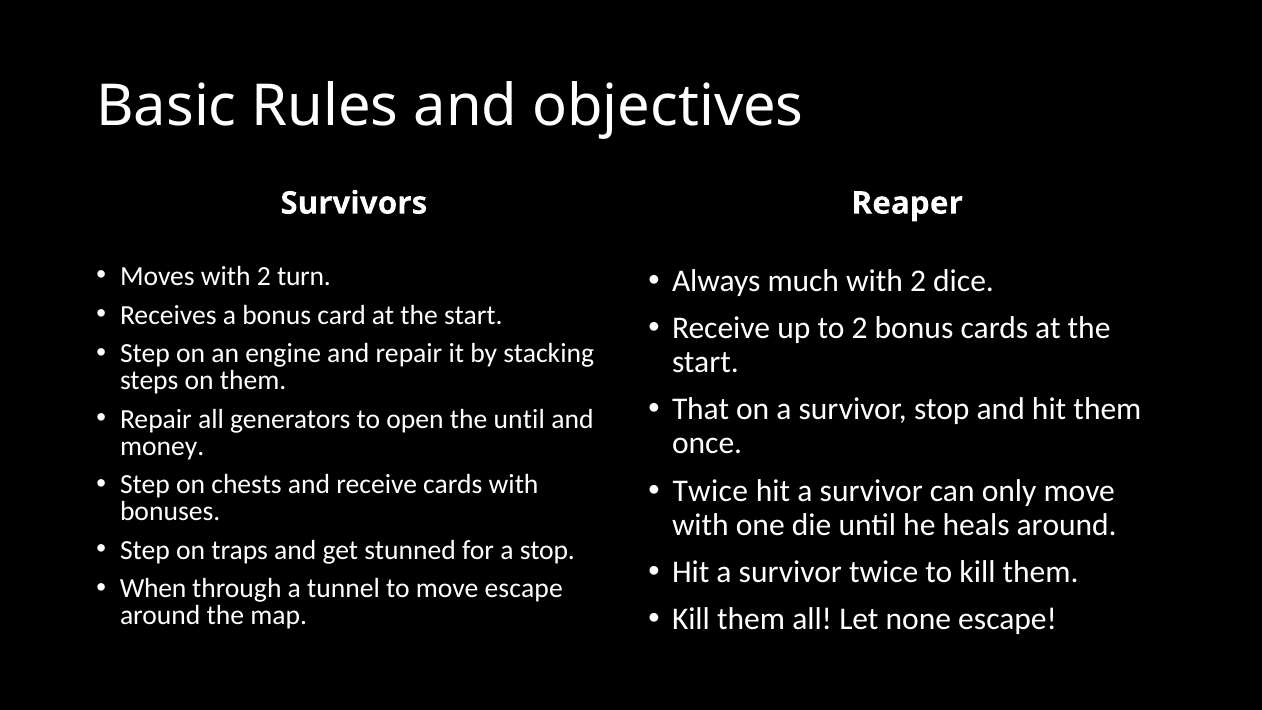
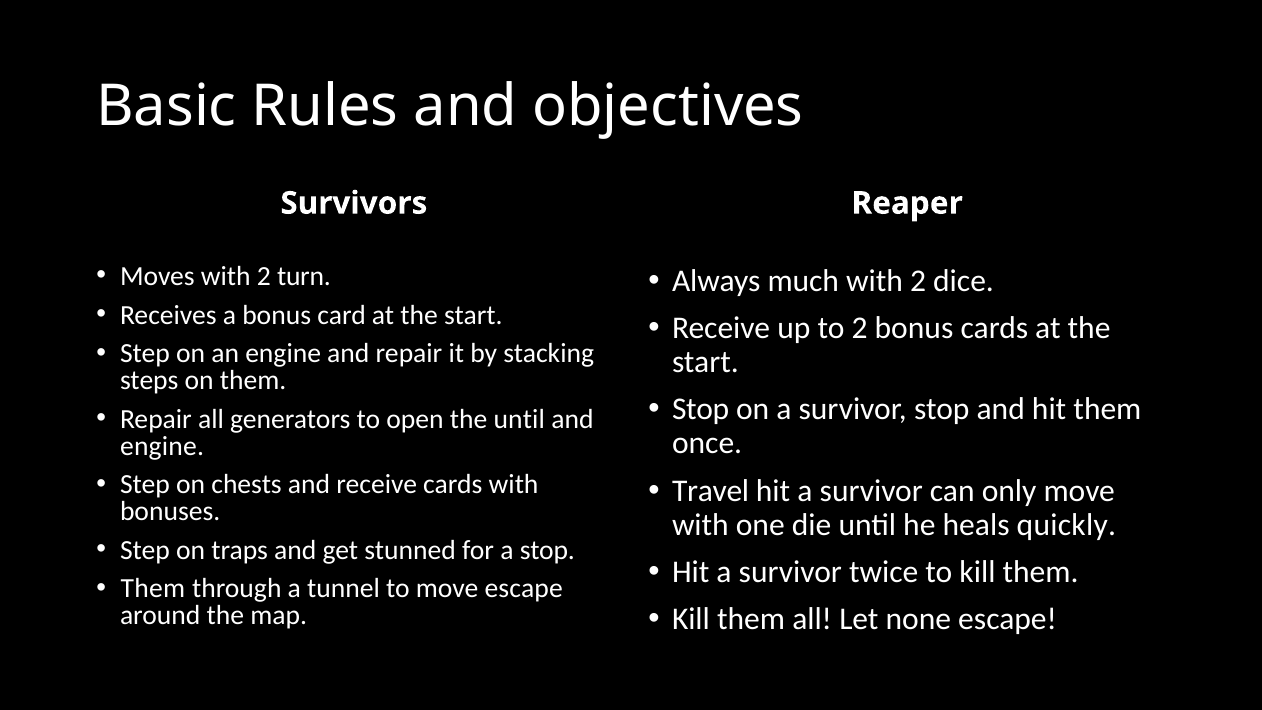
That at (701, 409): That -> Stop
money at (162, 446): money -> engine
Twice at (710, 491): Twice -> Travel
heals around: around -> quickly
When at (153, 589): When -> Them
